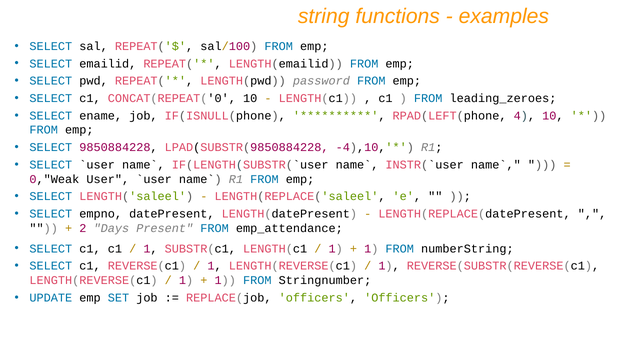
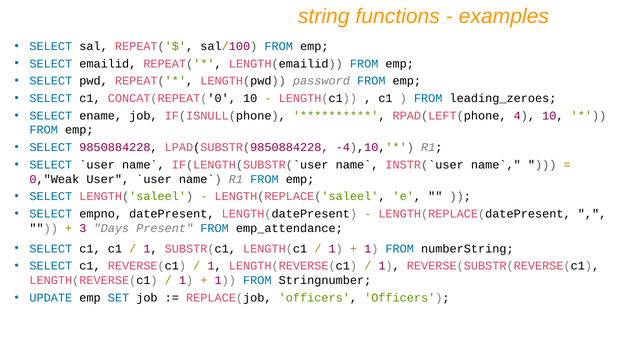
2: 2 -> 3
